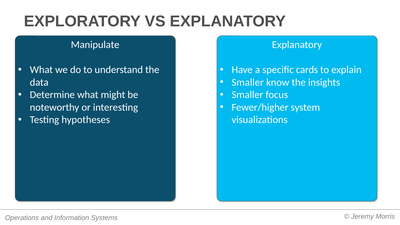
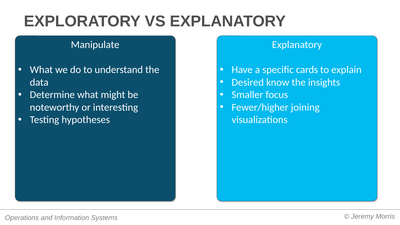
Smaller at (248, 82): Smaller -> Desired
system: system -> joining
